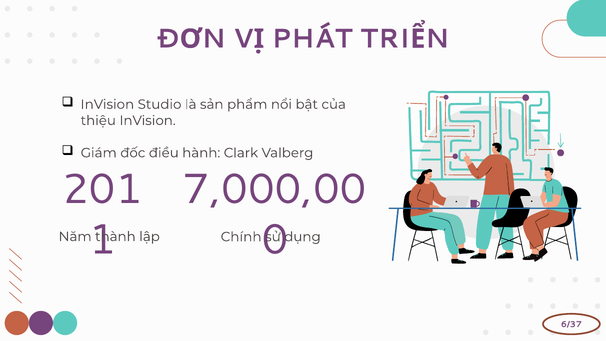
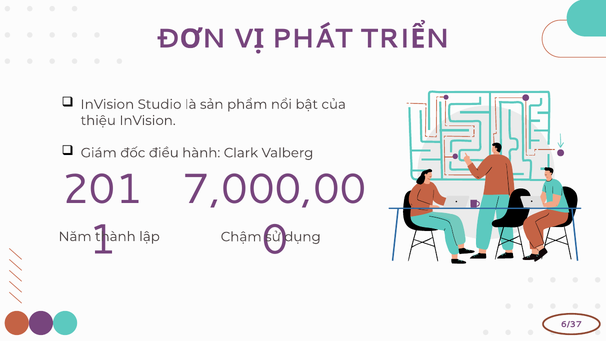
Chính: Chính -> Chậm
